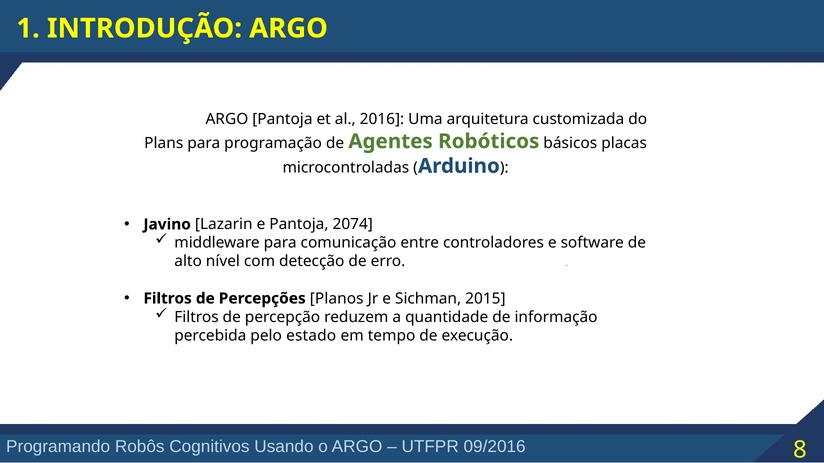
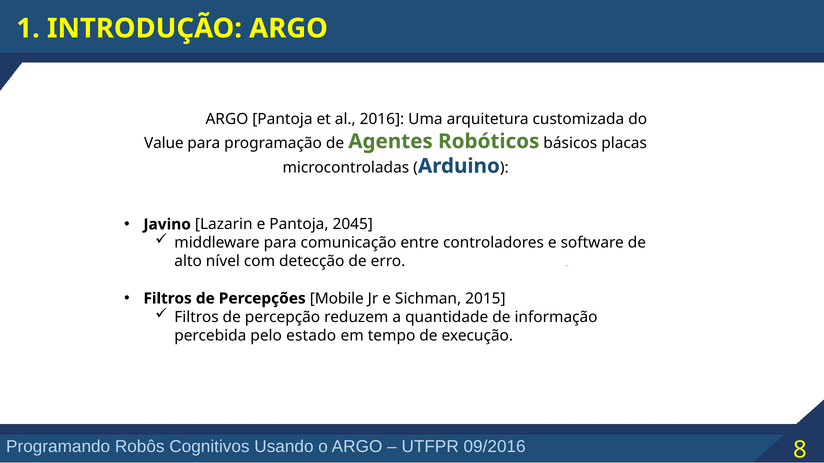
Plans: Plans -> Value
2074: 2074 -> 2045
Planos: Planos -> Mobile
